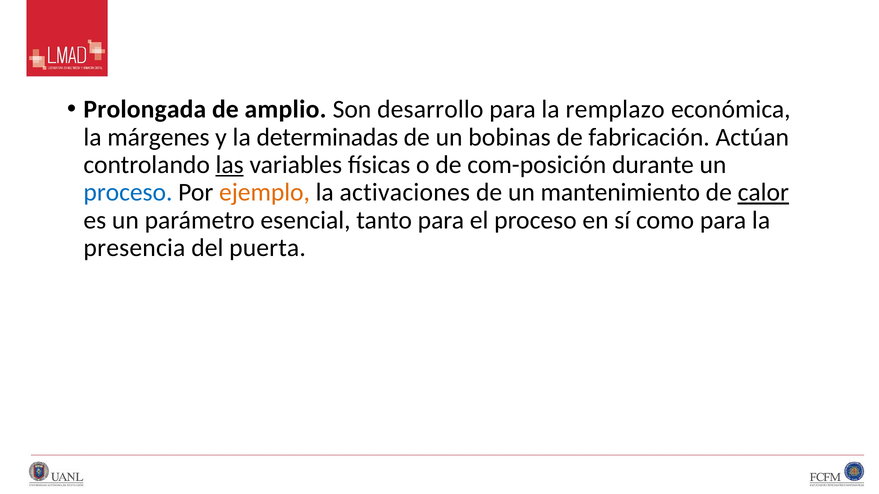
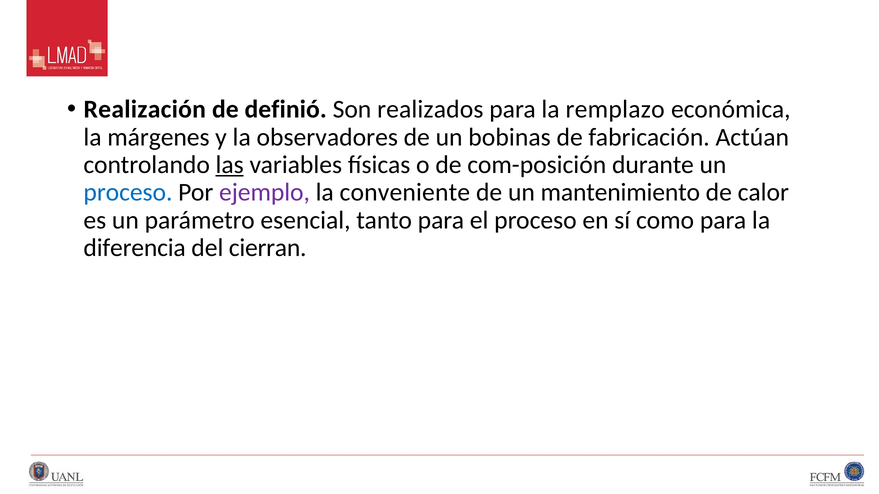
Prolongada: Prolongada -> Realización
amplio: amplio -> definió
desarrollo: desarrollo -> realizados
determinadas: determinadas -> observadores
ejemplo colour: orange -> purple
activaciones: activaciones -> conveniente
calor underline: present -> none
presencia: presencia -> diferencia
puerta: puerta -> cierran
